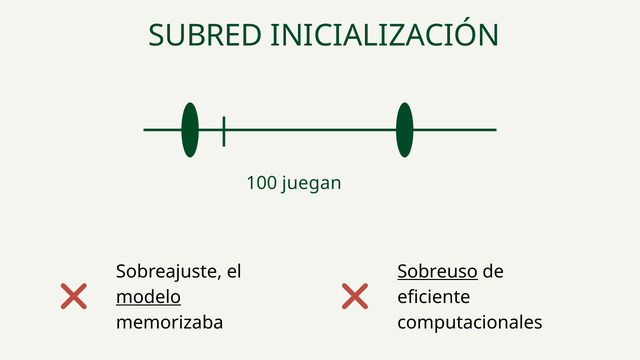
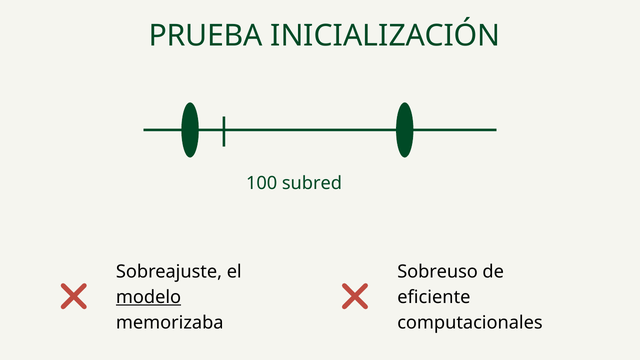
SUBRED: SUBRED -> PRUEBA
juegan: juegan -> subred
Sobreuso underline: present -> none
